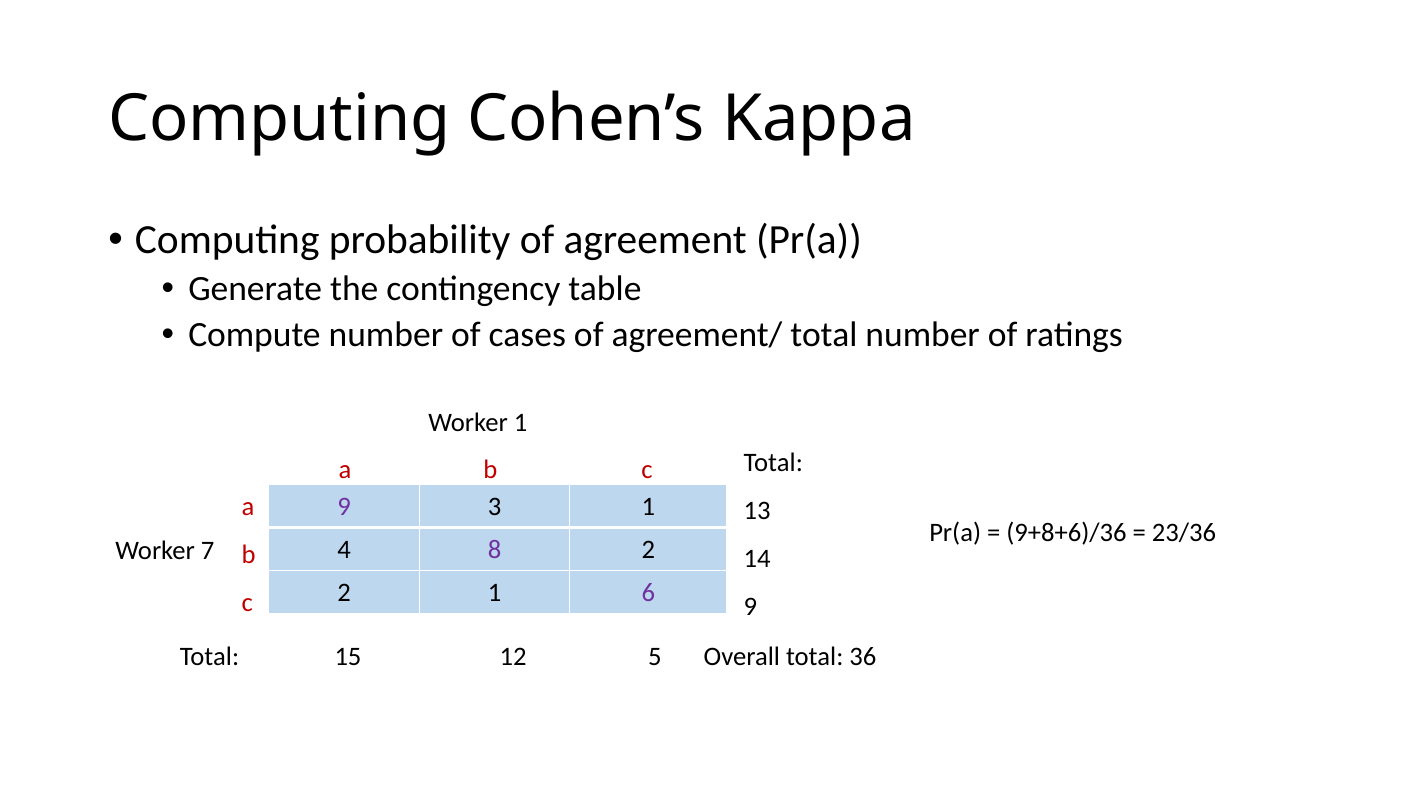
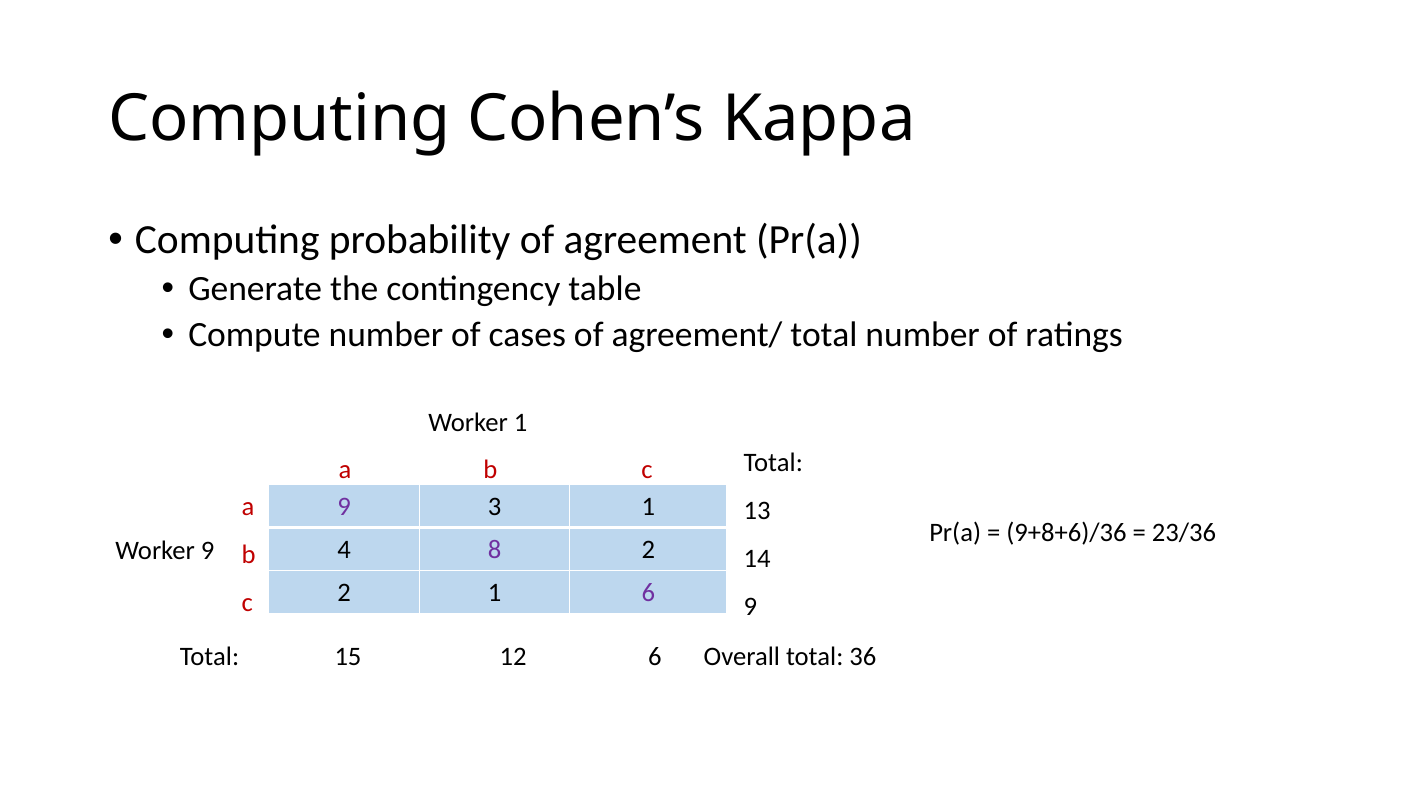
Worker 7: 7 -> 9
12 5: 5 -> 6
